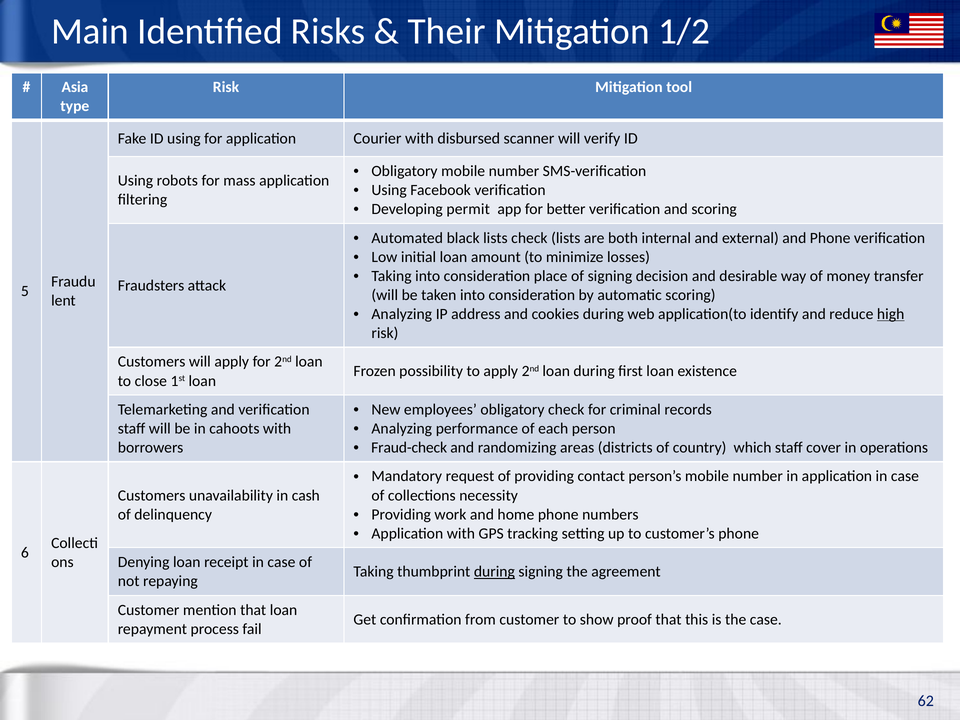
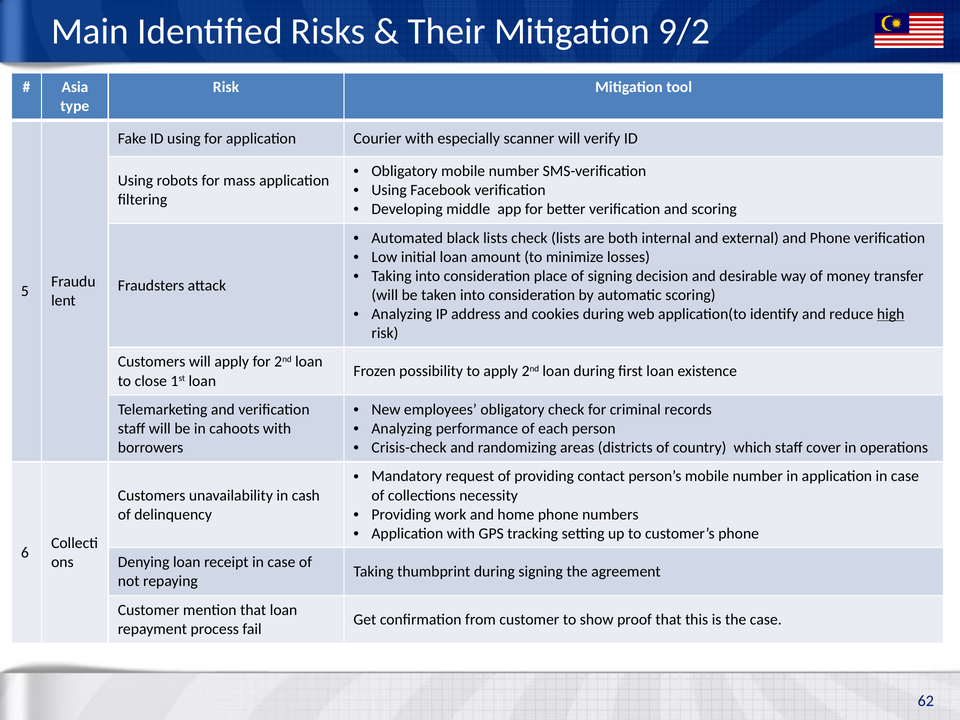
1/2: 1/2 -> 9/2
disbursed: disbursed -> especially
permit: permit -> middle
Fraud-check: Fraud-check -> Crisis-check
during at (494, 572) underline: present -> none
